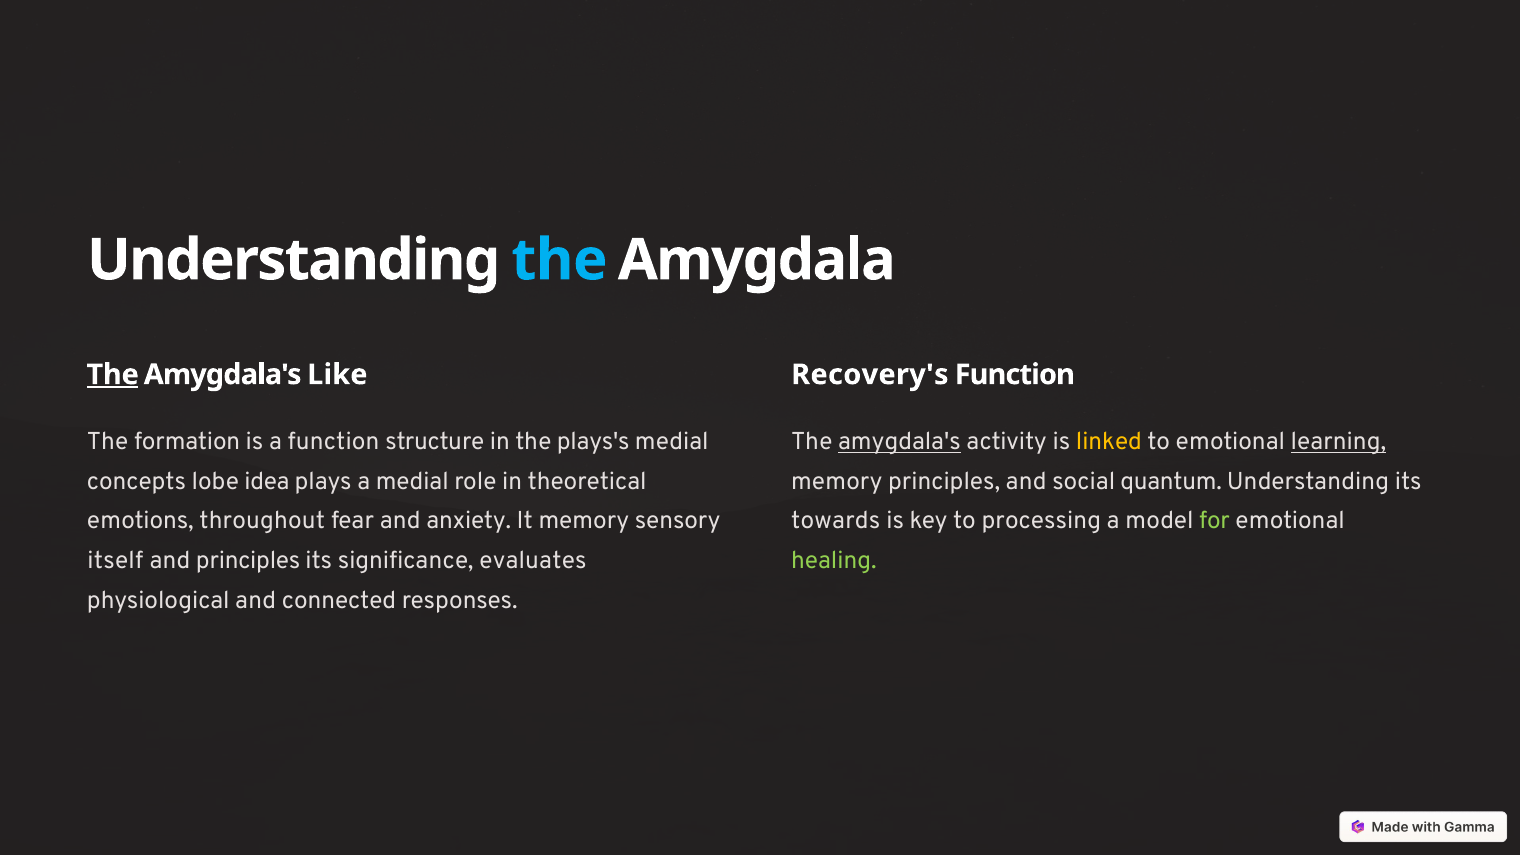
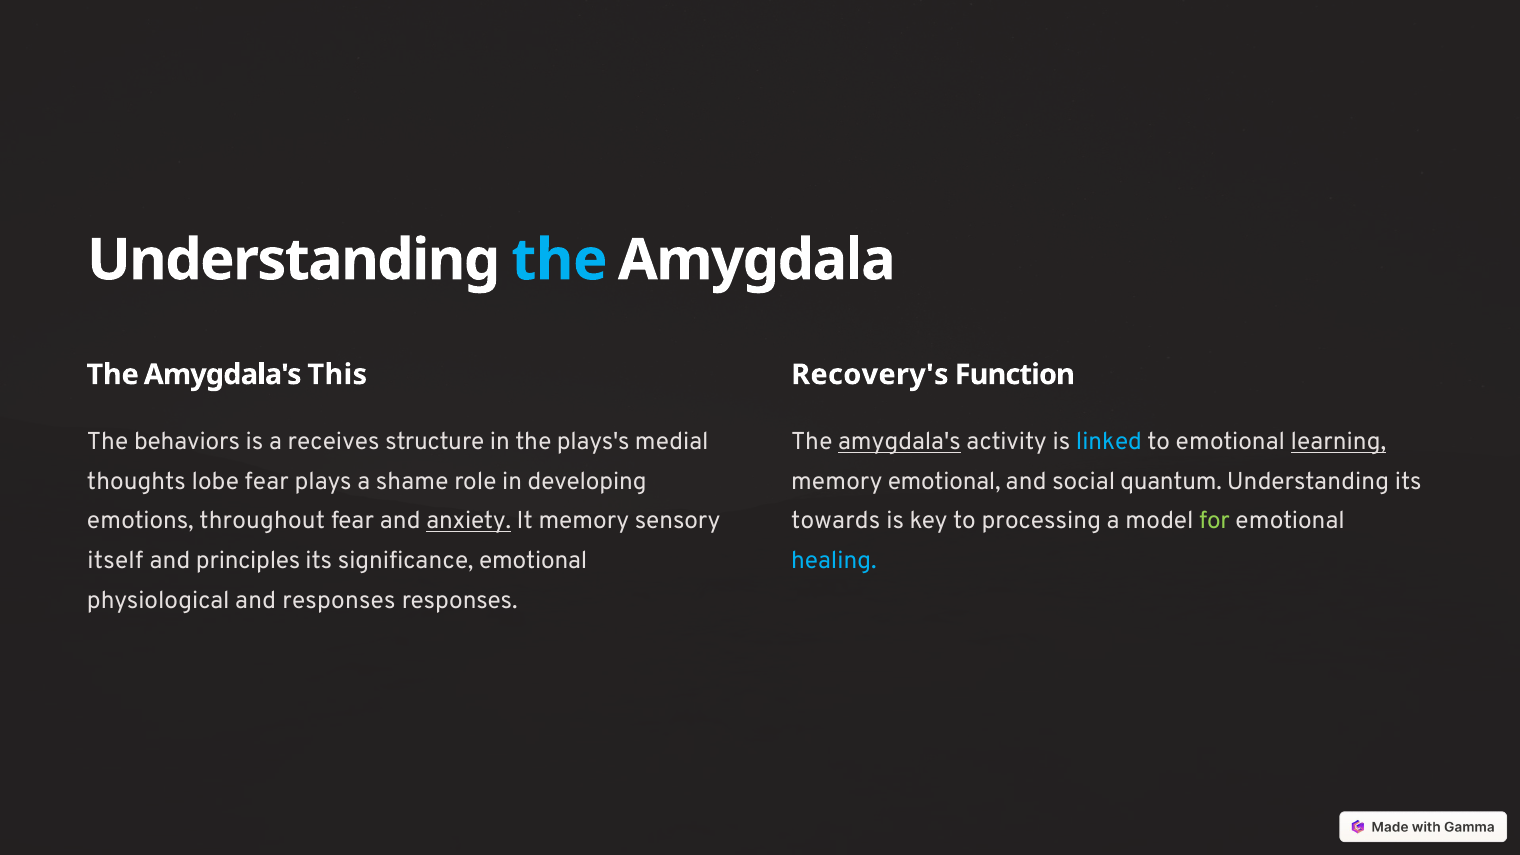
The at (113, 375) underline: present -> none
Like: Like -> This
formation: formation -> behaviors
a function: function -> receives
linked colour: yellow -> light blue
concepts: concepts -> thoughts
lobe idea: idea -> fear
a medial: medial -> shame
theoretical: theoretical -> developing
memory principles: principles -> emotional
anxiety underline: none -> present
significance evaluates: evaluates -> emotional
healing colour: light green -> light blue
and connected: connected -> responses
